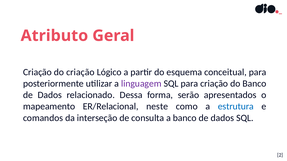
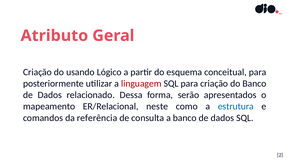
do criação: criação -> usando
linguagem colour: purple -> red
interseção: interseção -> referência
